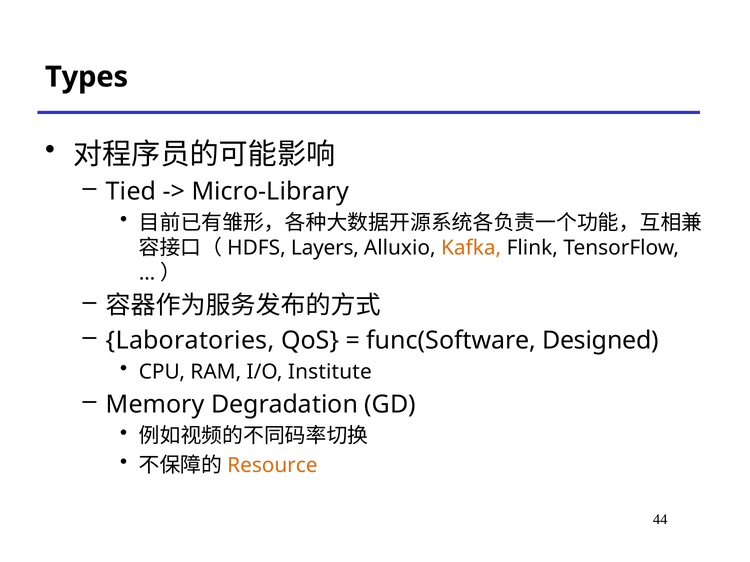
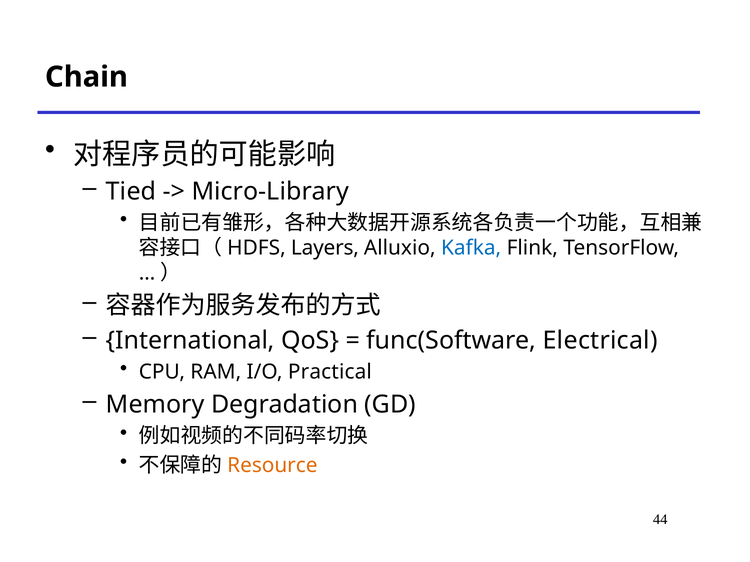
Types: Types -> Chain
Kafka colour: orange -> blue
Laboratories: Laboratories -> International
Designed: Designed -> Electrical
Institute: Institute -> Practical
